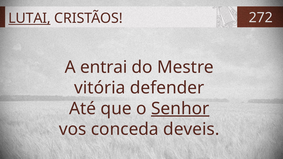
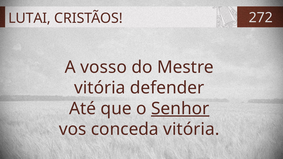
LUTAI underline: present -> none
entrai: entrai -> vosso
conceda deveis: deveis -> vitória
